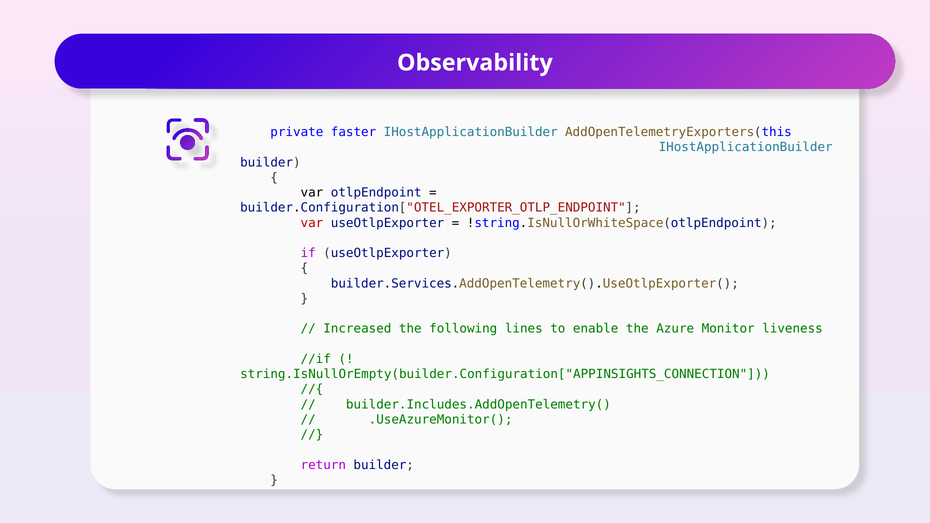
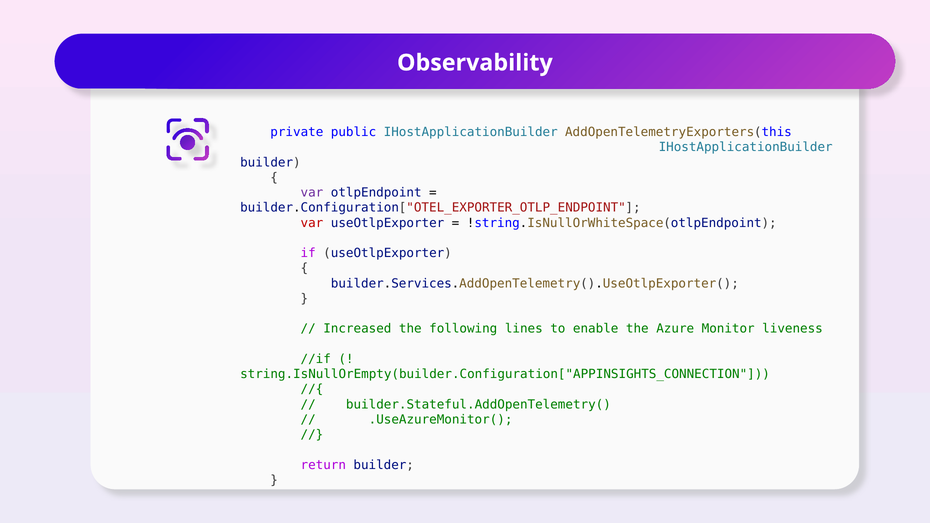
faster: faster -> public
var at (312, 193) colour: black -> purple
builder.Includes.AddOpenTelemetry(: builder.Includes.AddOpenTelemetry( -> builder.Stateful.AddOpenTelemetry(
